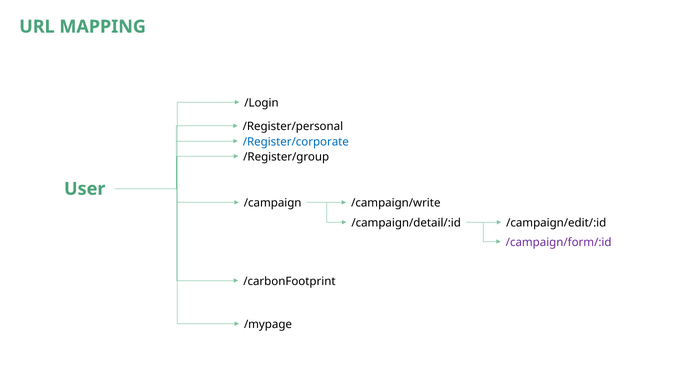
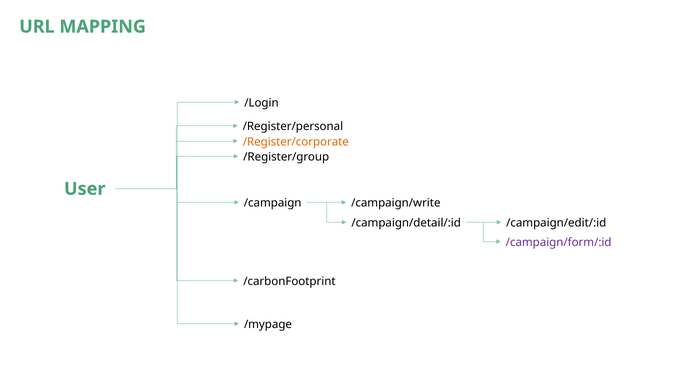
/Register/corporate colour: blue -> orange
